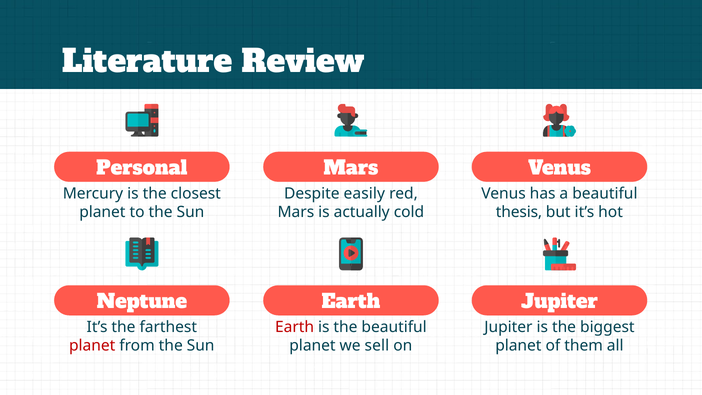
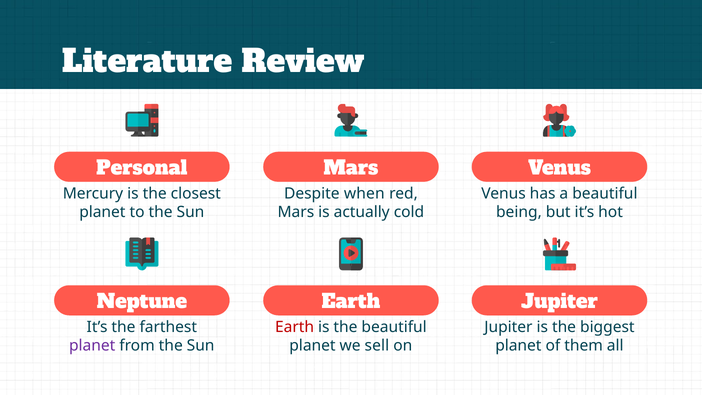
easily: easily -> when
thesis: thesis -> being
planet at (92, 346) colour: red -> purple
